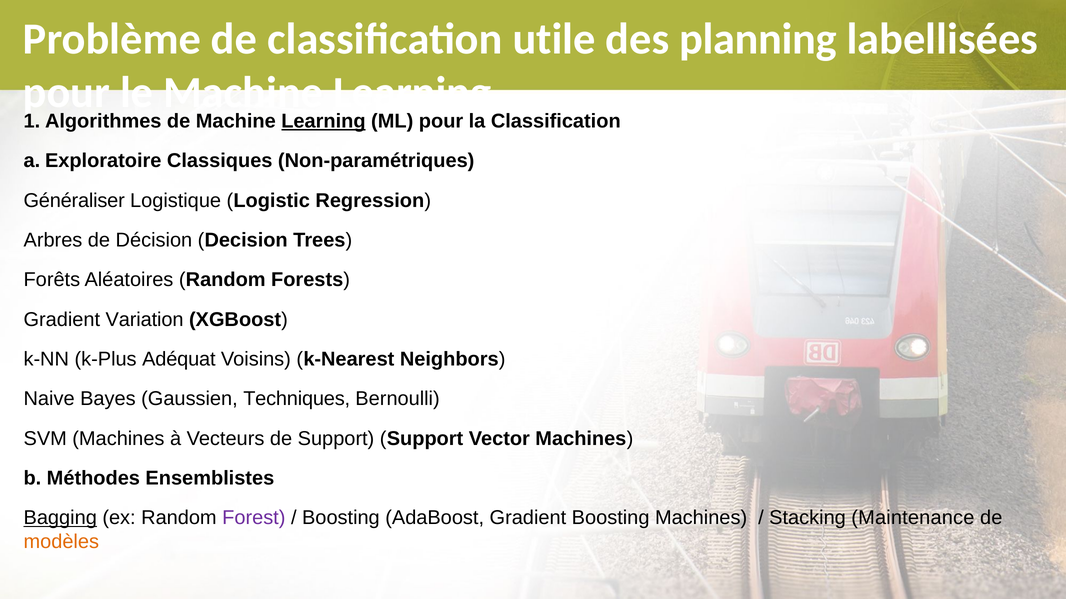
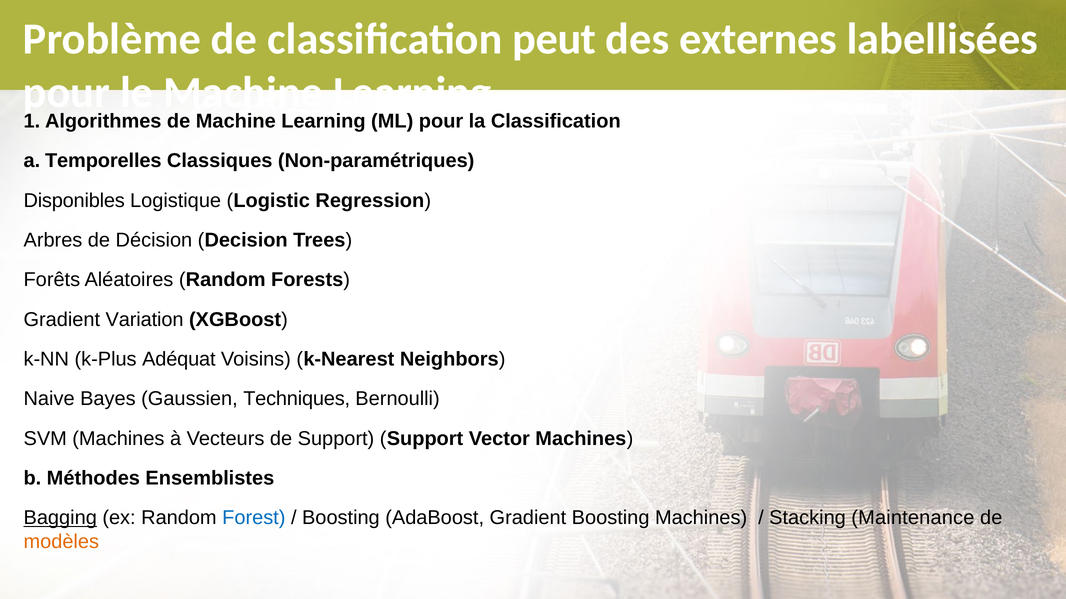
utile: utile -> peut
planning: planning -> externes
Learning at (323, 121) underline: present -> none
Exploratoire: Exploratoire -> Temporelles
Généraliser: Généraliser -> Disponibles
Forest colour: purple -> blue
